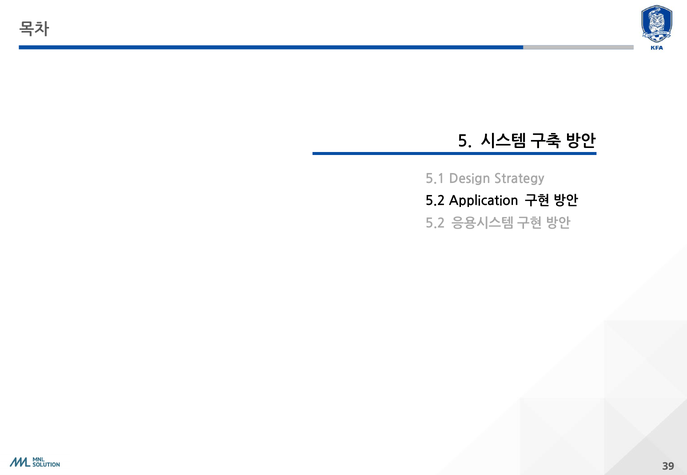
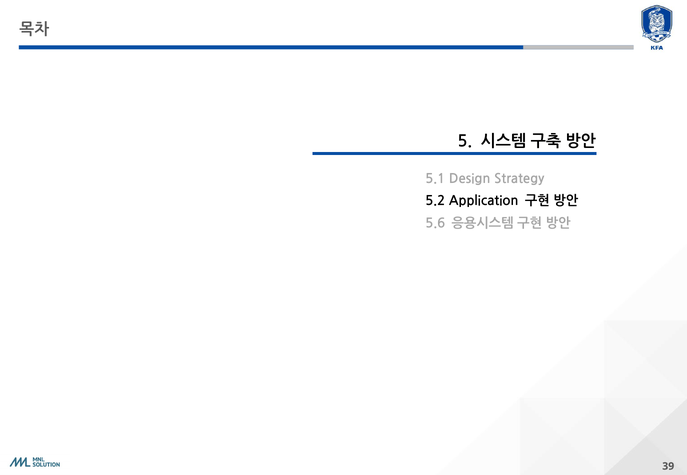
5.2 at (435, 223): 5.2 -> 5.6
